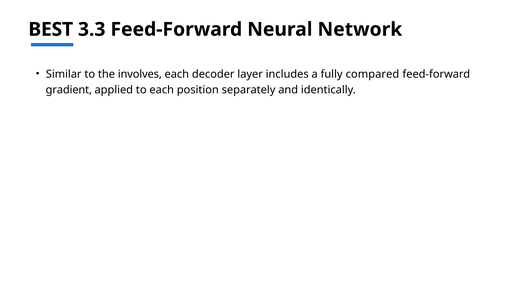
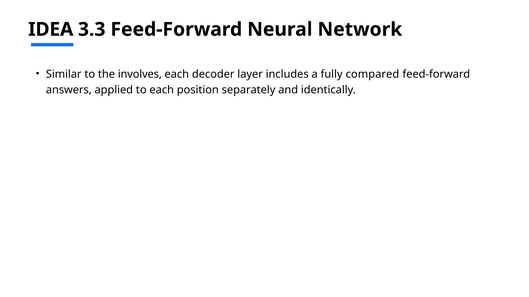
BEST: BEST -> IDEA
gradient: gradient -> answers
